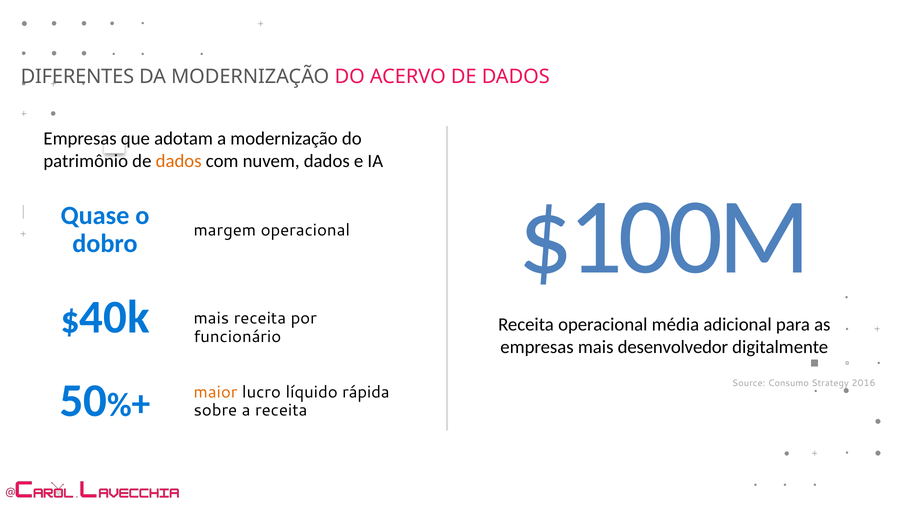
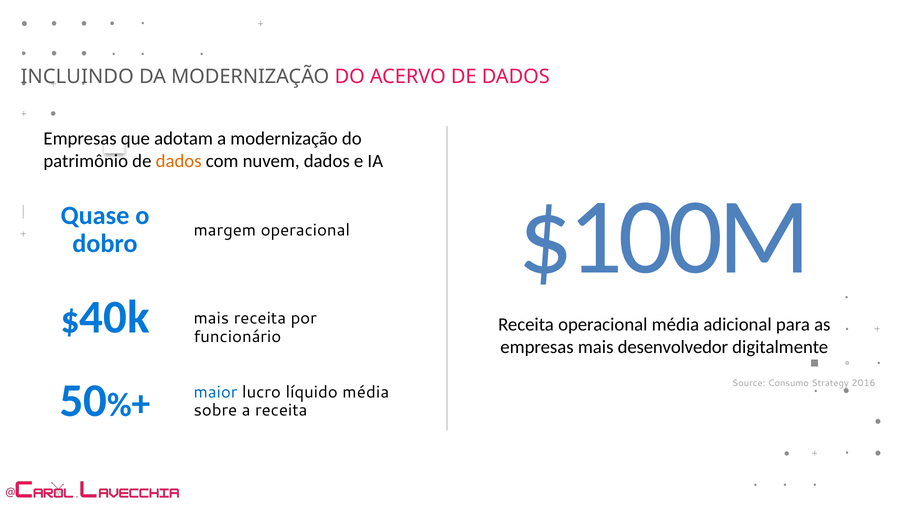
DIFERENTES: DIFERENTES -> INCLUINDO
maior colour: orange -> blue
líquido rápida: rápida -> média
